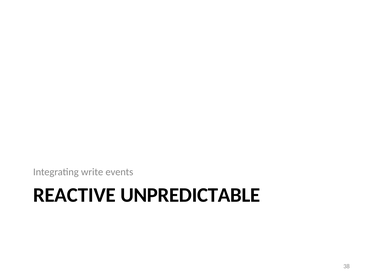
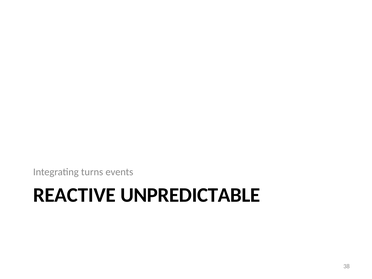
write: write -> turns
